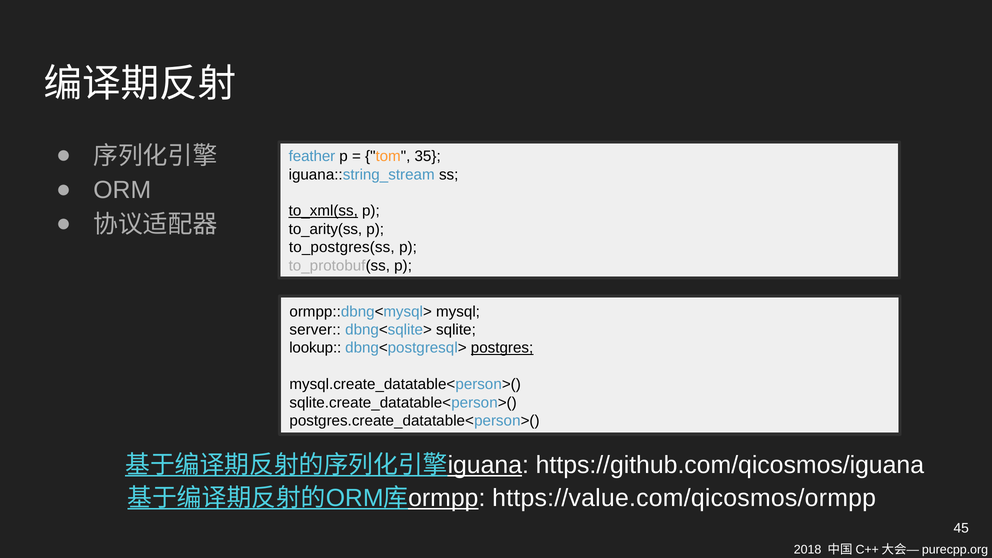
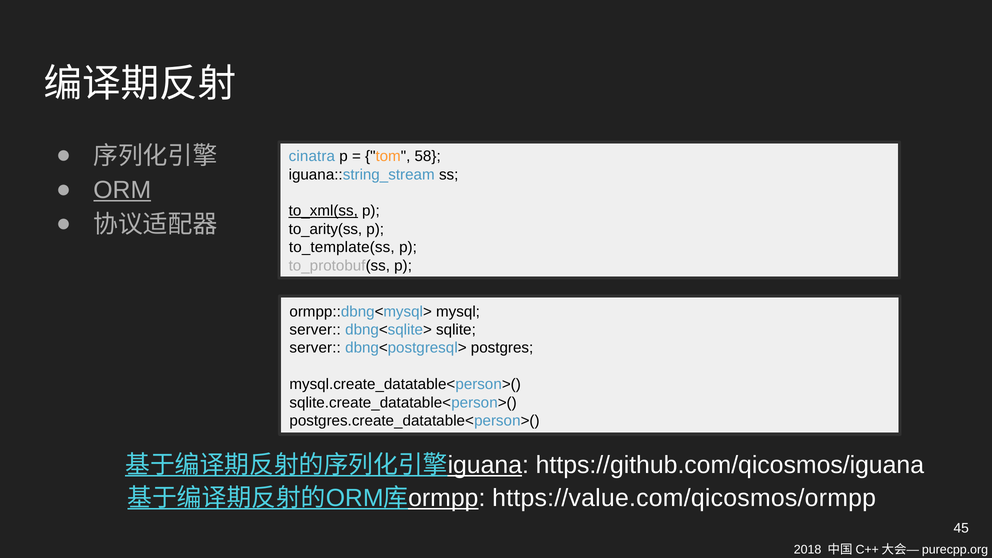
feather: feather -> cinatra
35: 35 -> 58
ORM underline: none -> present
to_postgres(ss: to_postgres(ss -> to_template(ss
lookup at (315, 348): lookup -> server
postgres underline: present -> none
